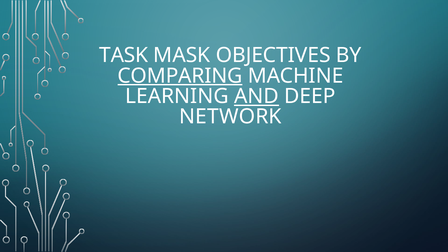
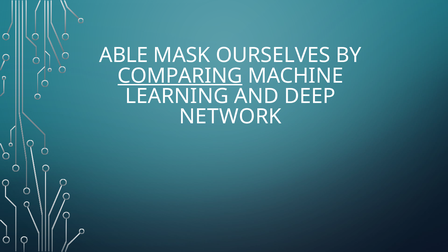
TASK: TASK -> ABLE
OBJECTIVES: OBJECTIVES -> OURSELVES
AND underline: present -> none
